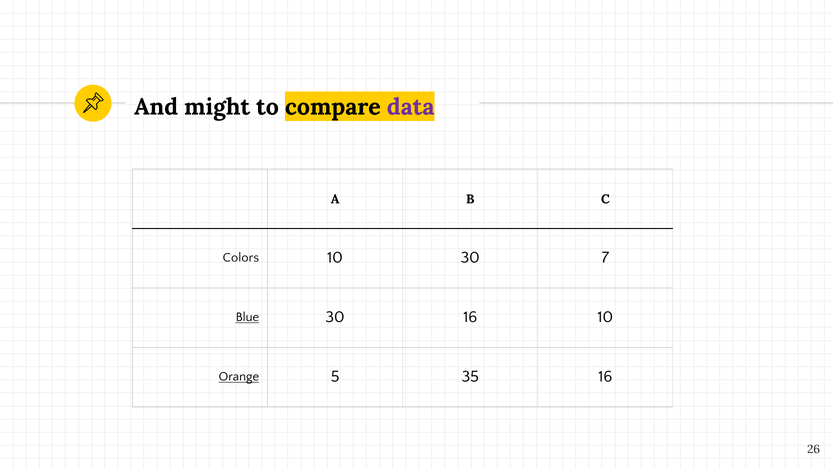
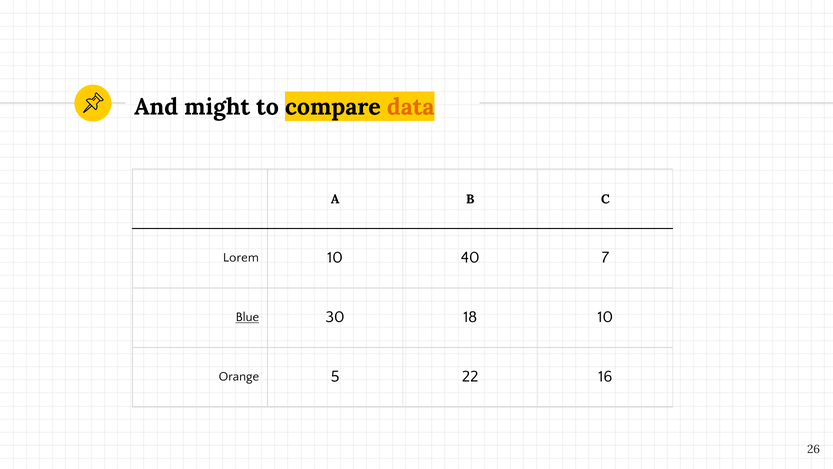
data colour: purple -> orange
Colors: Colors -> Lorem
10 30: 30 -> 40
30 16: 16 -> 18
Orange underline: present -> none
35: 35 -> 22
